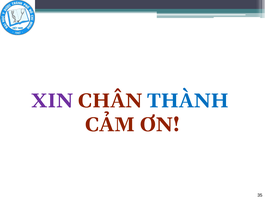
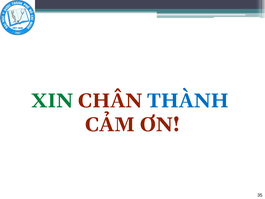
XIN colour: purple -> green
